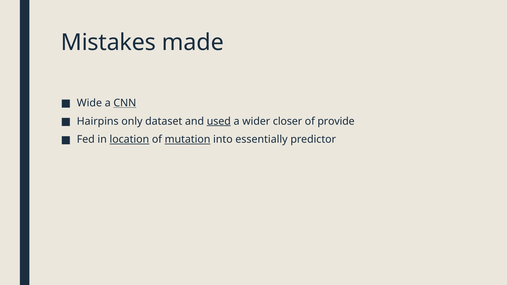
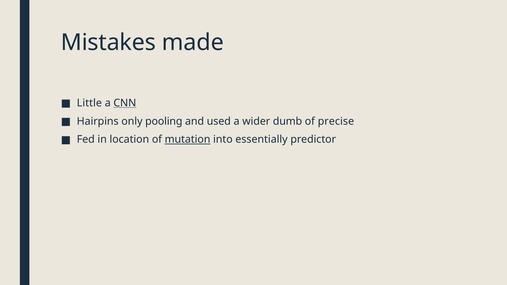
Wide: Wide -> Little
dataset: dataset -> pooling
used underline: present -> none
closer: closer -> dumb
provide: provide -> precise
location underline: present -> none
